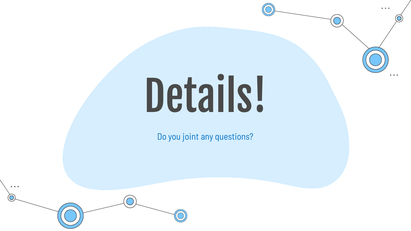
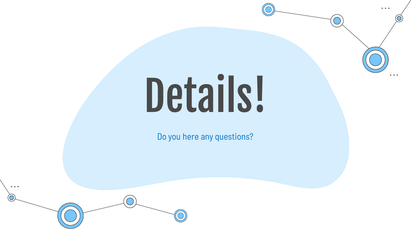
joint: joint -> here
